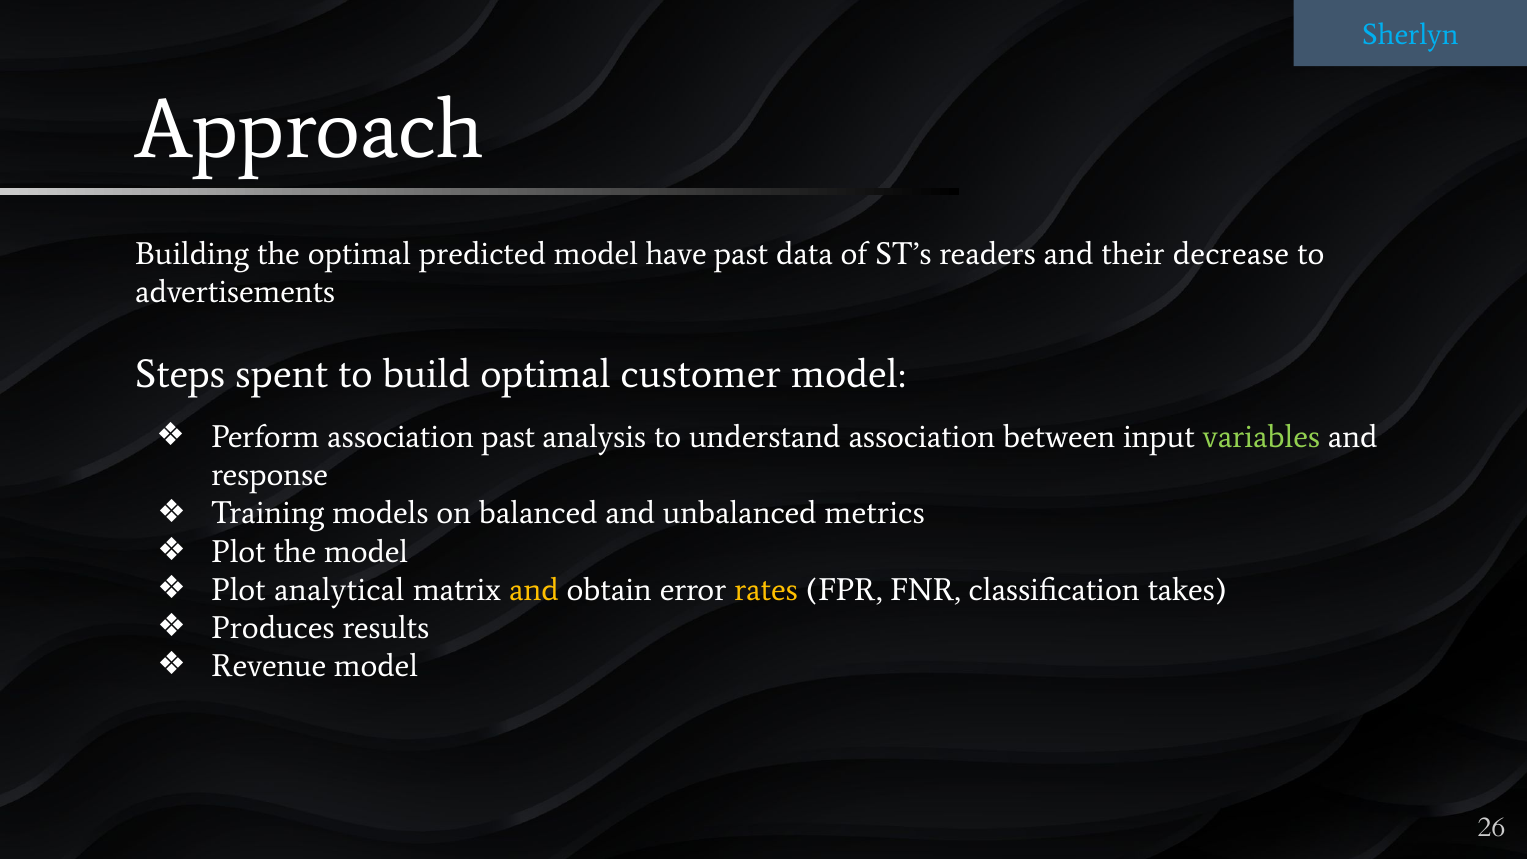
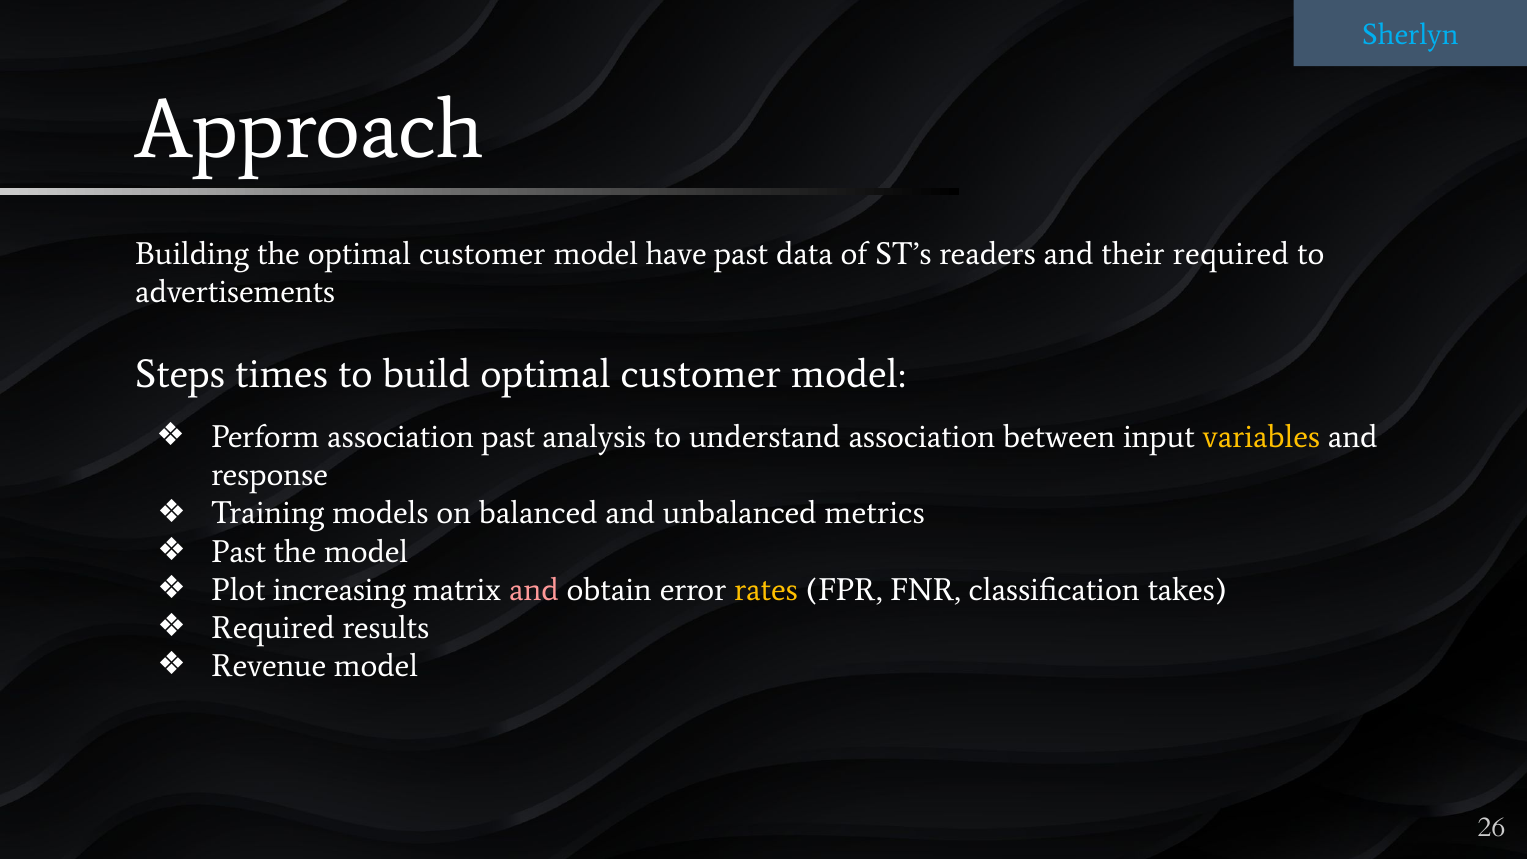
the optimal predicted: predicted -> customer
their decrease: decrease -> required
spent: spent -> times
variables colour: light green -> yellow
Plot at (239, 552): Plot -> Past
analytical: analytical -> increasing
and at (534, 590) colour: yellow -> pink
Produces at (273, 628): Produces -> Required
